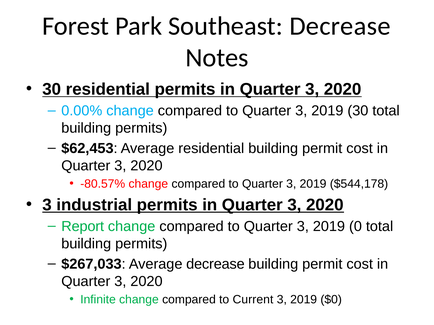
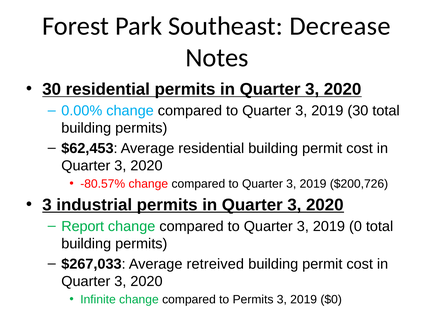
$544,178: $544,178 -> $200,726
Average decrease: decrease -> retreived
to Current: Current -> Permits
